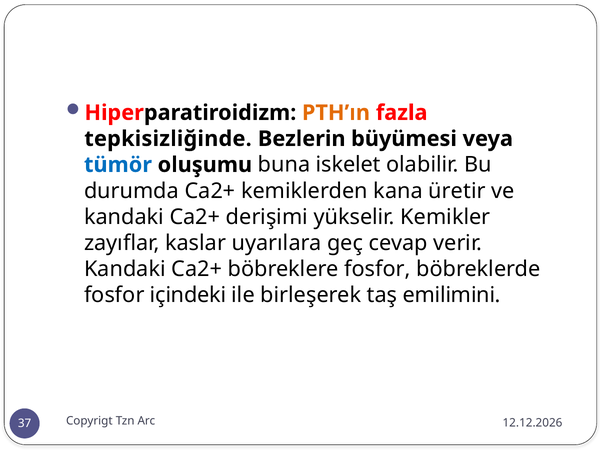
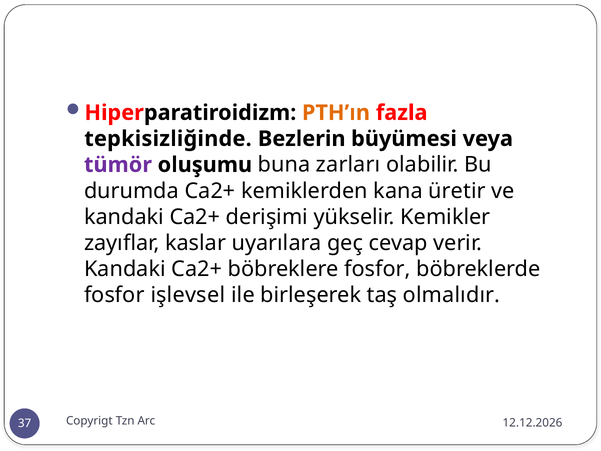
tümör colour: blue -> purple
iskelet: iskelet -> zarları
içindeki: içindeki -> işlevsel
emilimini: emilimini -> olmalıdır
